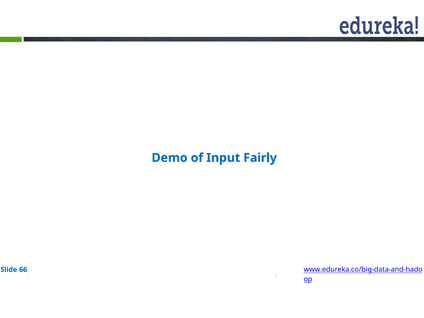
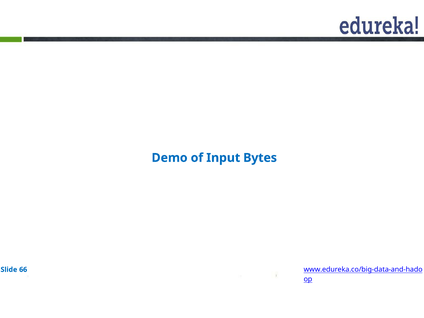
Fairly: Fairly -> Bytes
